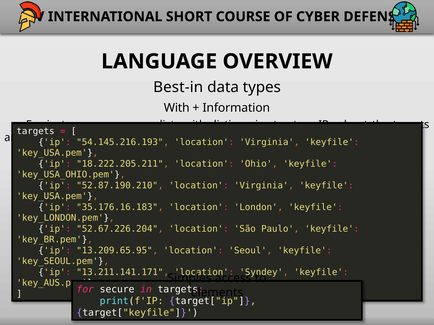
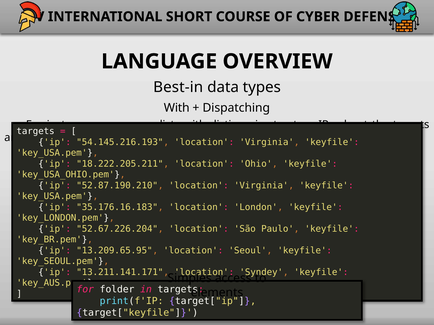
Information at (236, 108): Information -> Dispatching
secure: secure -> folder
